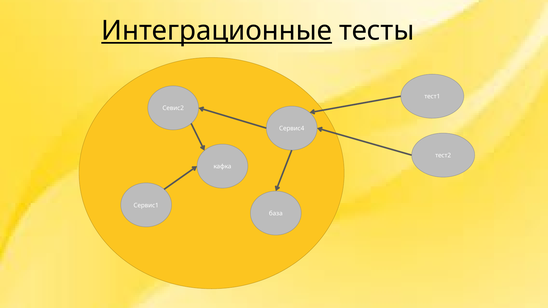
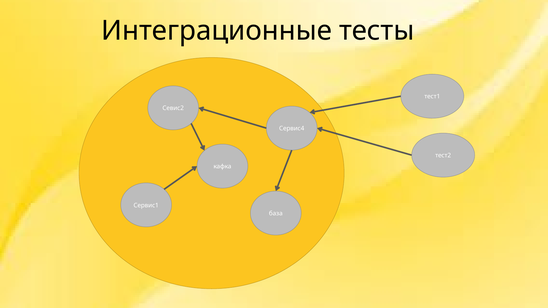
Интеграционные underline: present -> none
